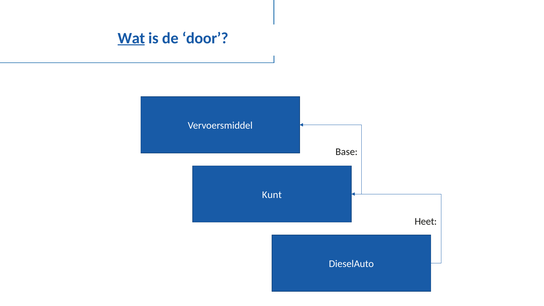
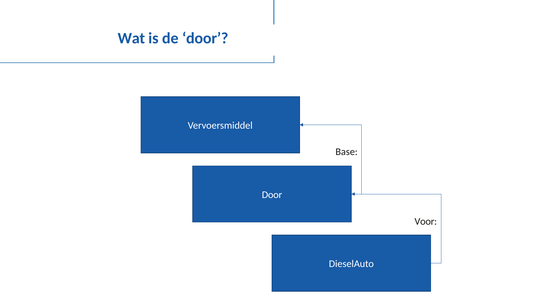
Wat underline: present -> none
Kunt at (272, 195): Kunt -> Door
Heet: Heet -> Voor
